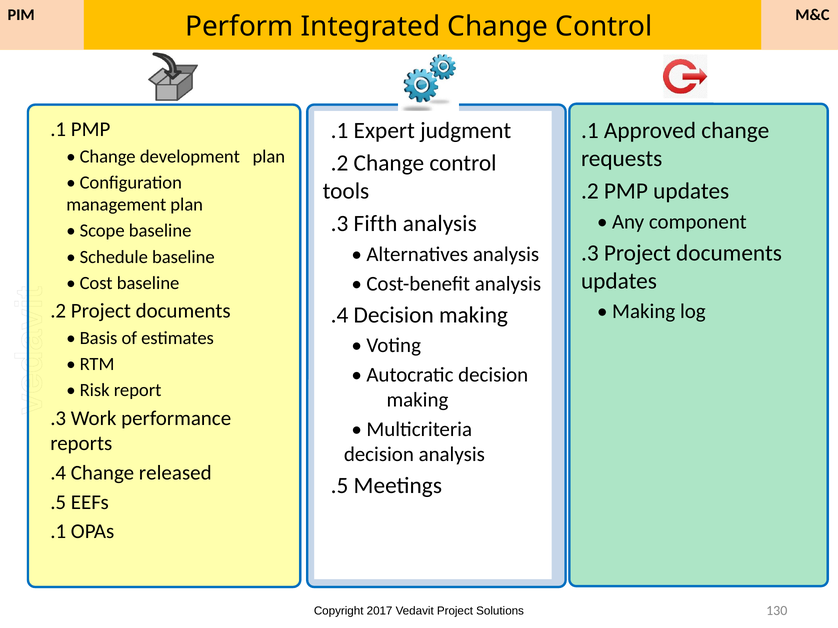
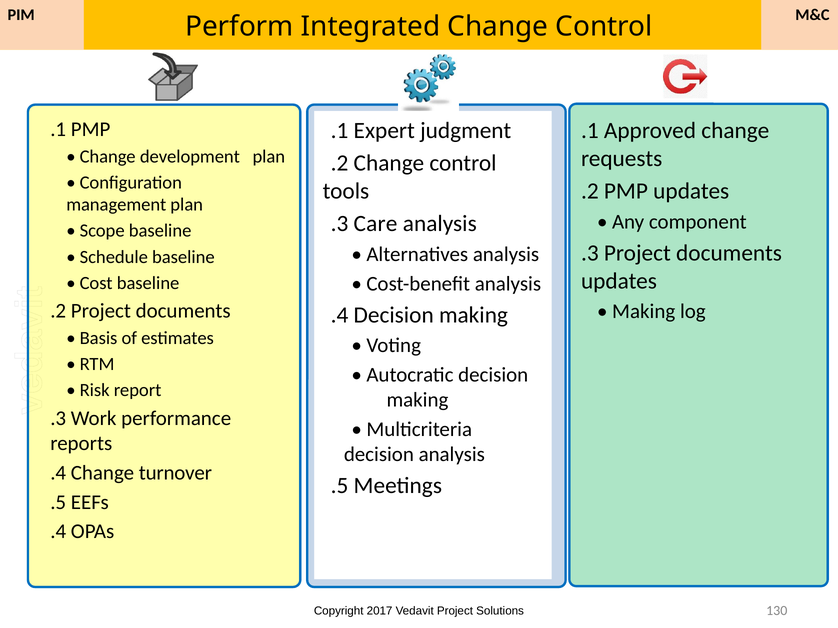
Fifth: Fifth -> Care
released: released -> turnover
.1 at (58, 532): .1 -> .4
